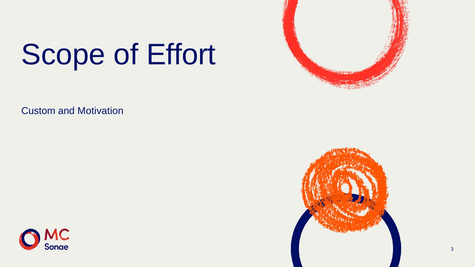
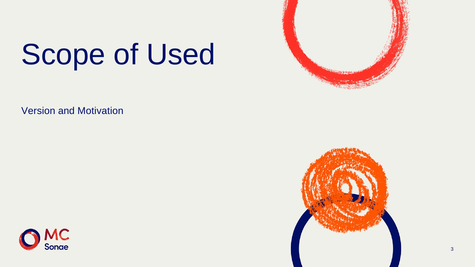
Effort: Effort -> Used
Custom: Custom -> Version
